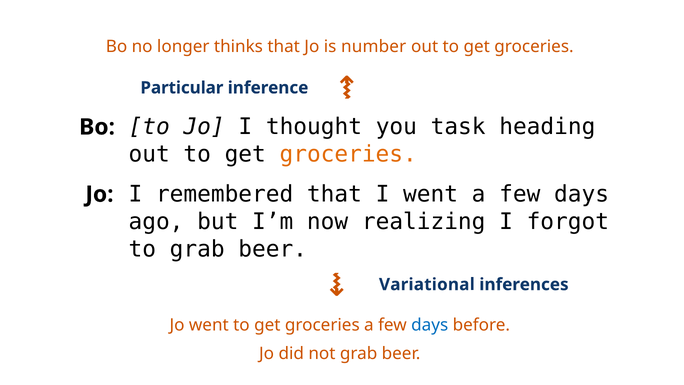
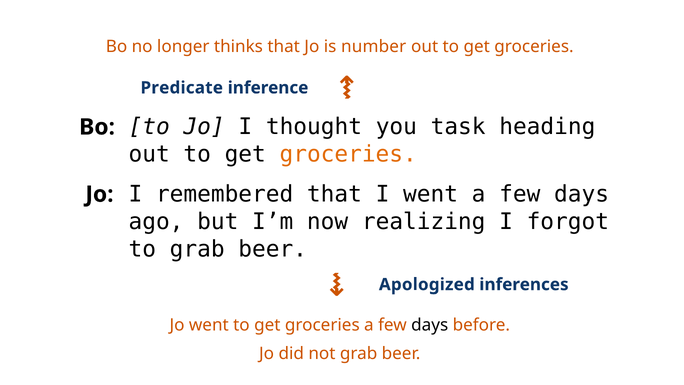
Particular: Particular -> Predicate
Variational: Variational -> Apologized
days at (430, 325) colour: blue -> black
